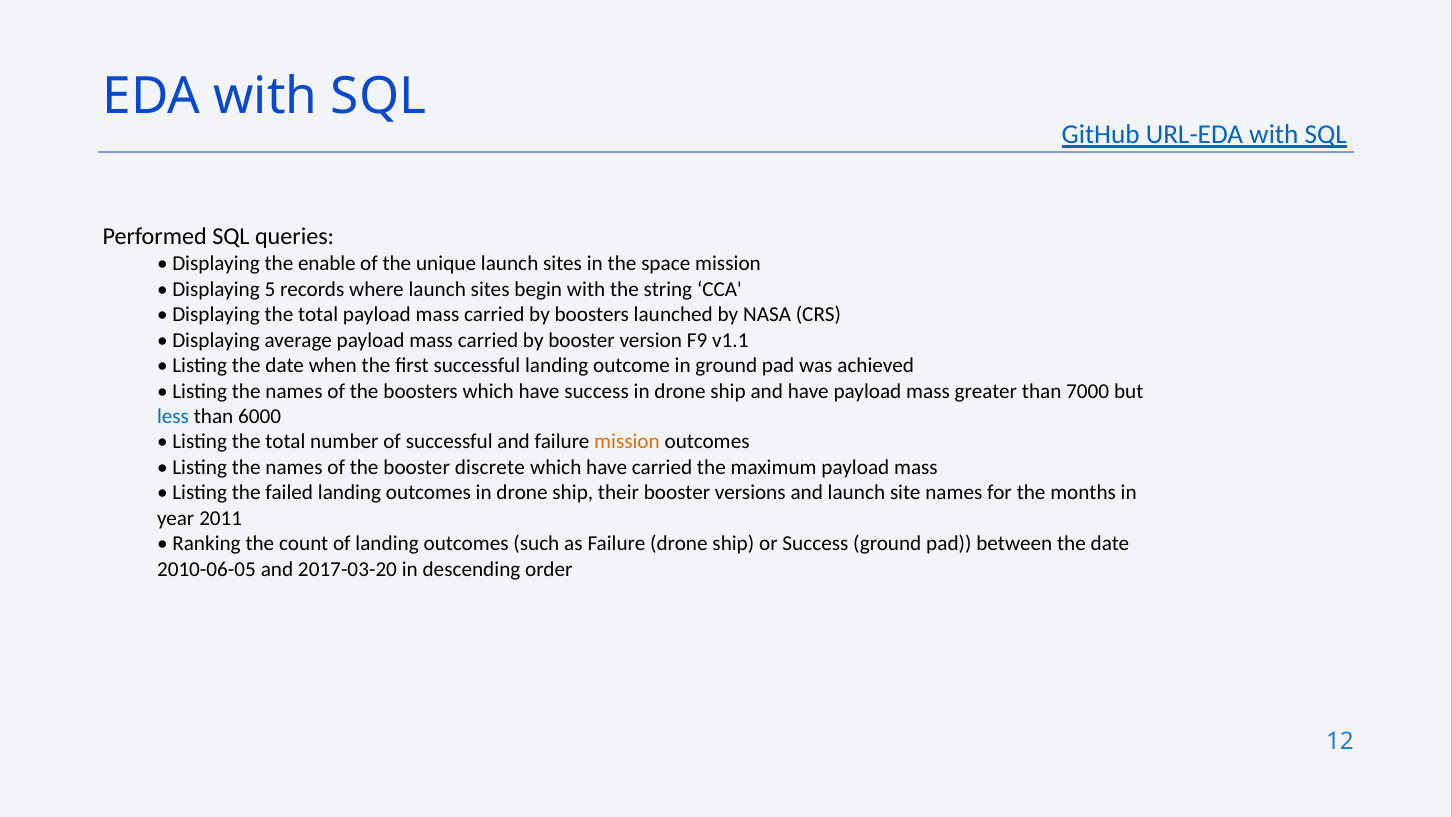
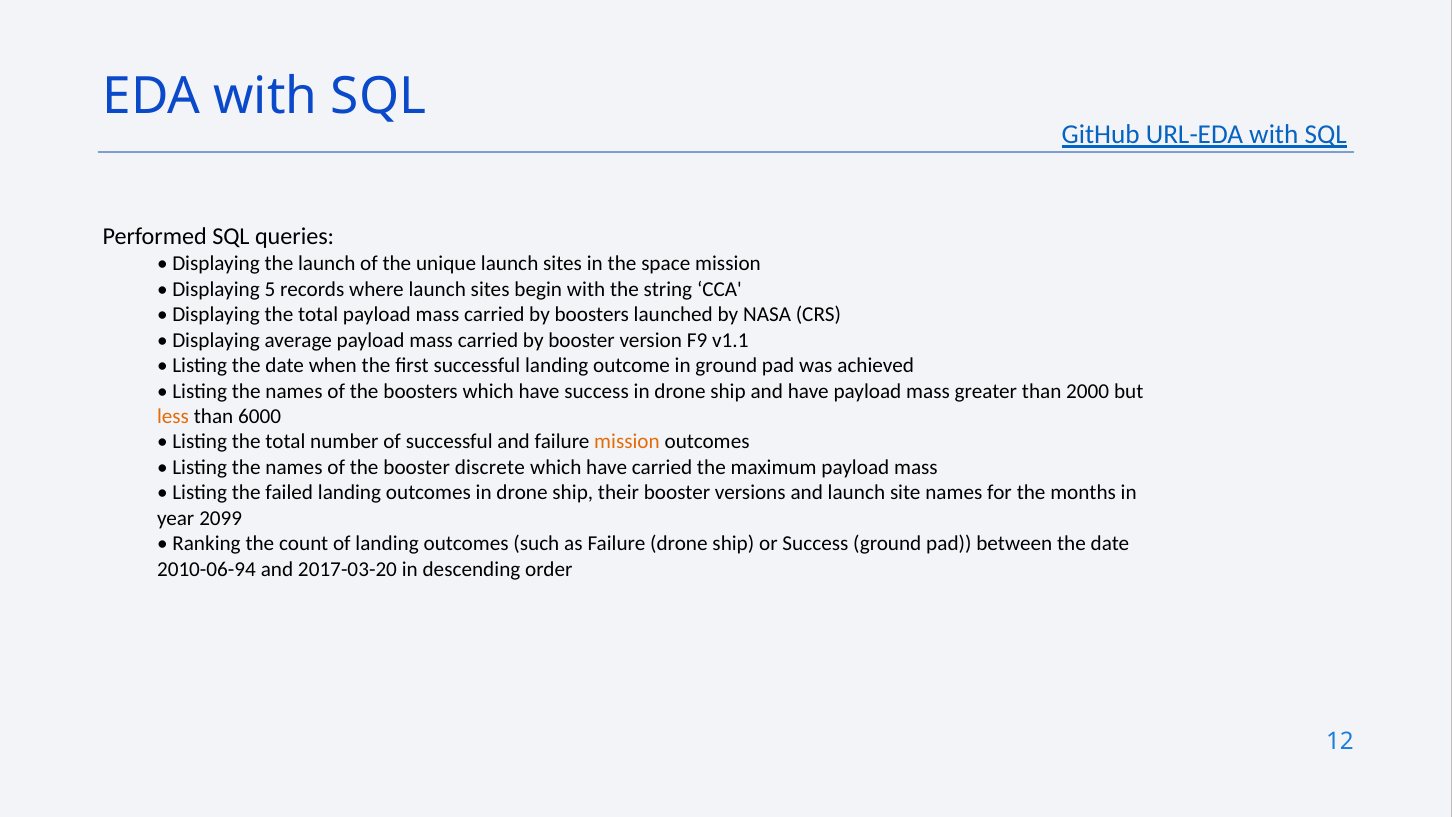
the enable: enable -> launch
7000: 7000 -> 2000
less colour: blue -> orange
2011: 2011 -> 2099
2010-06-05: 2010-06-05 -> 2010-06-94
